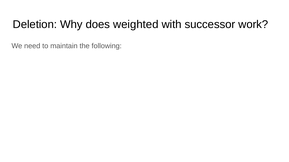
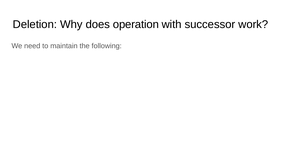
weighted: weighted -> operation
